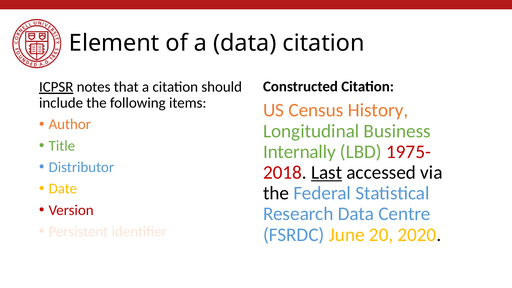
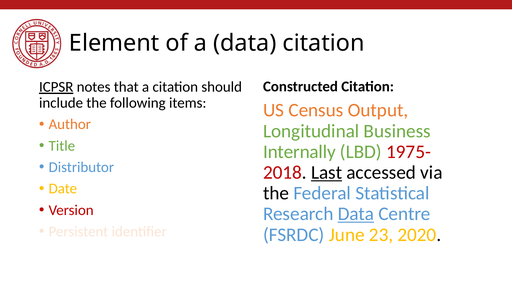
History: History -> Output
Data at (356, 214) underline: none -> present
20: 20 -> 23
